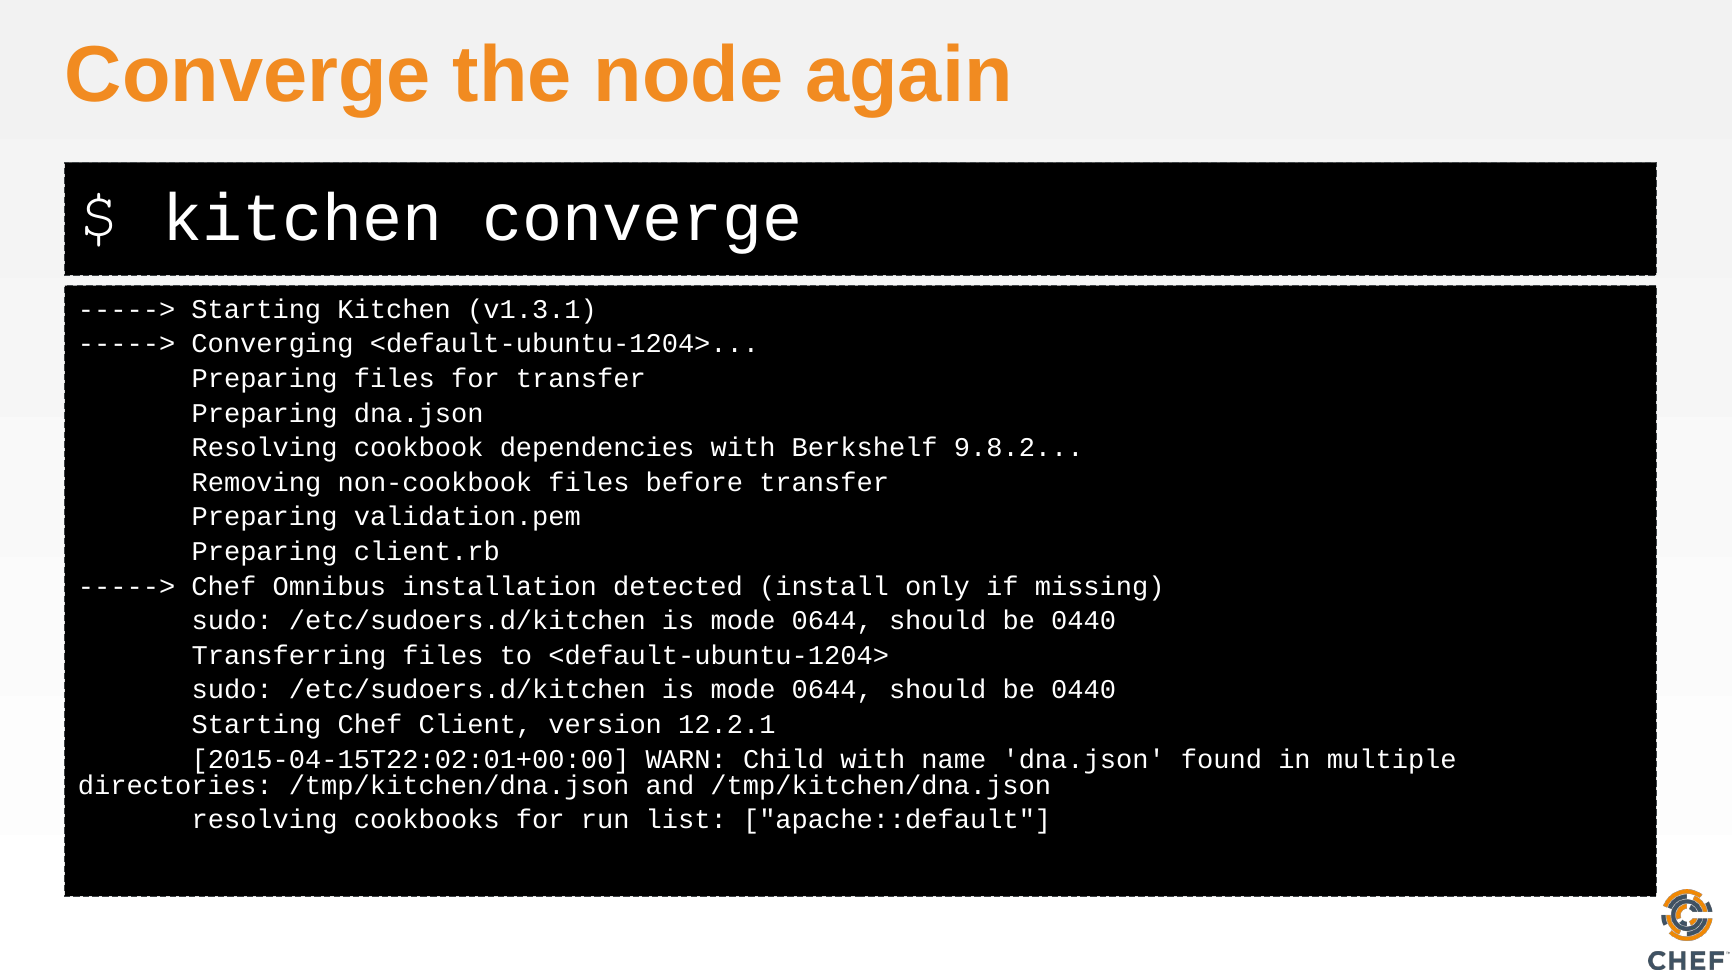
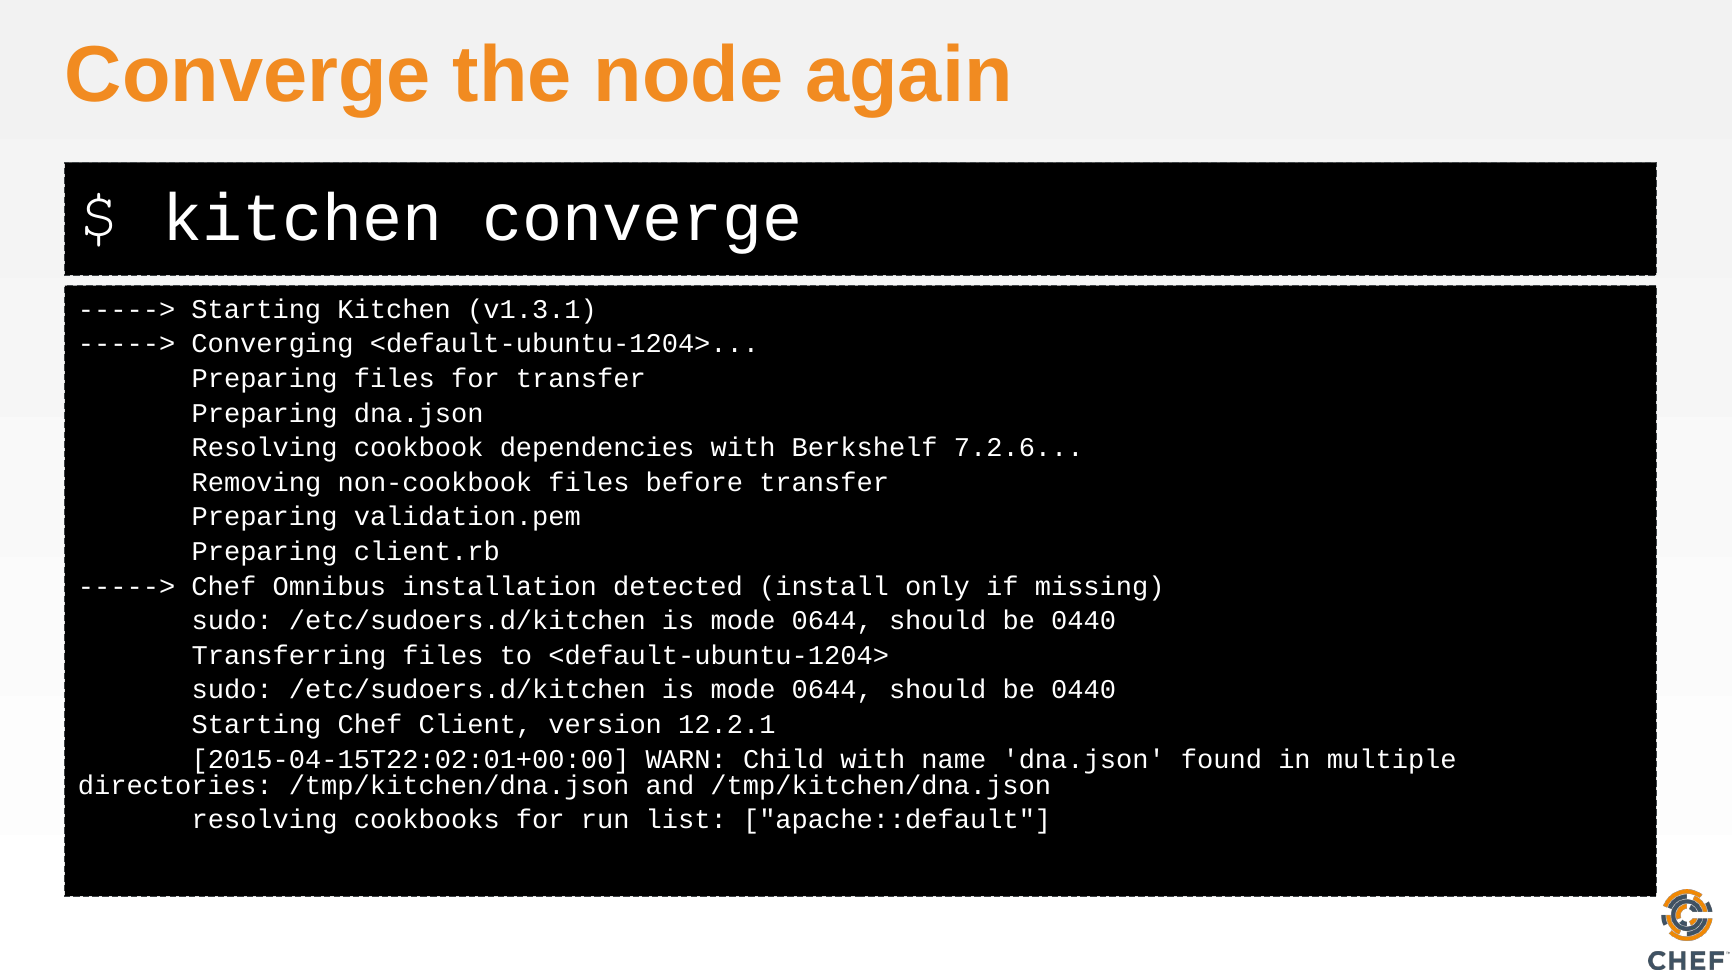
9.8.2: 9.8.2 -> 7.2.6
